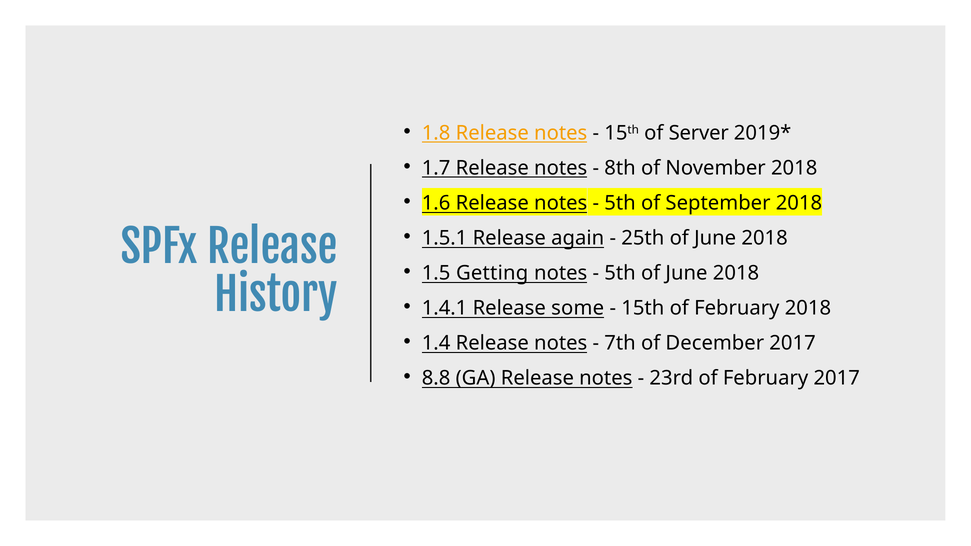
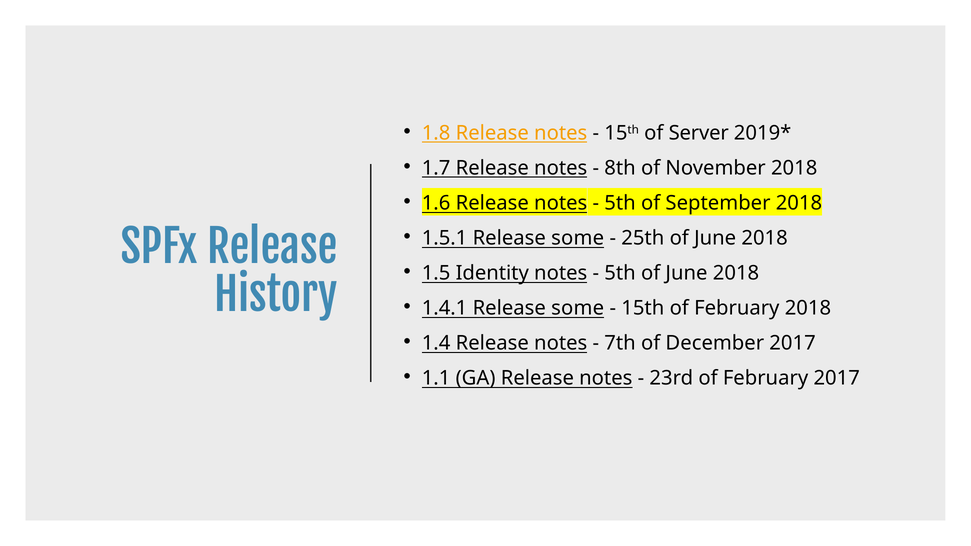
1.5.1 Release again: again -> some
Getting: Getting -> Identity
8.8: 8.8 -> 1.1
